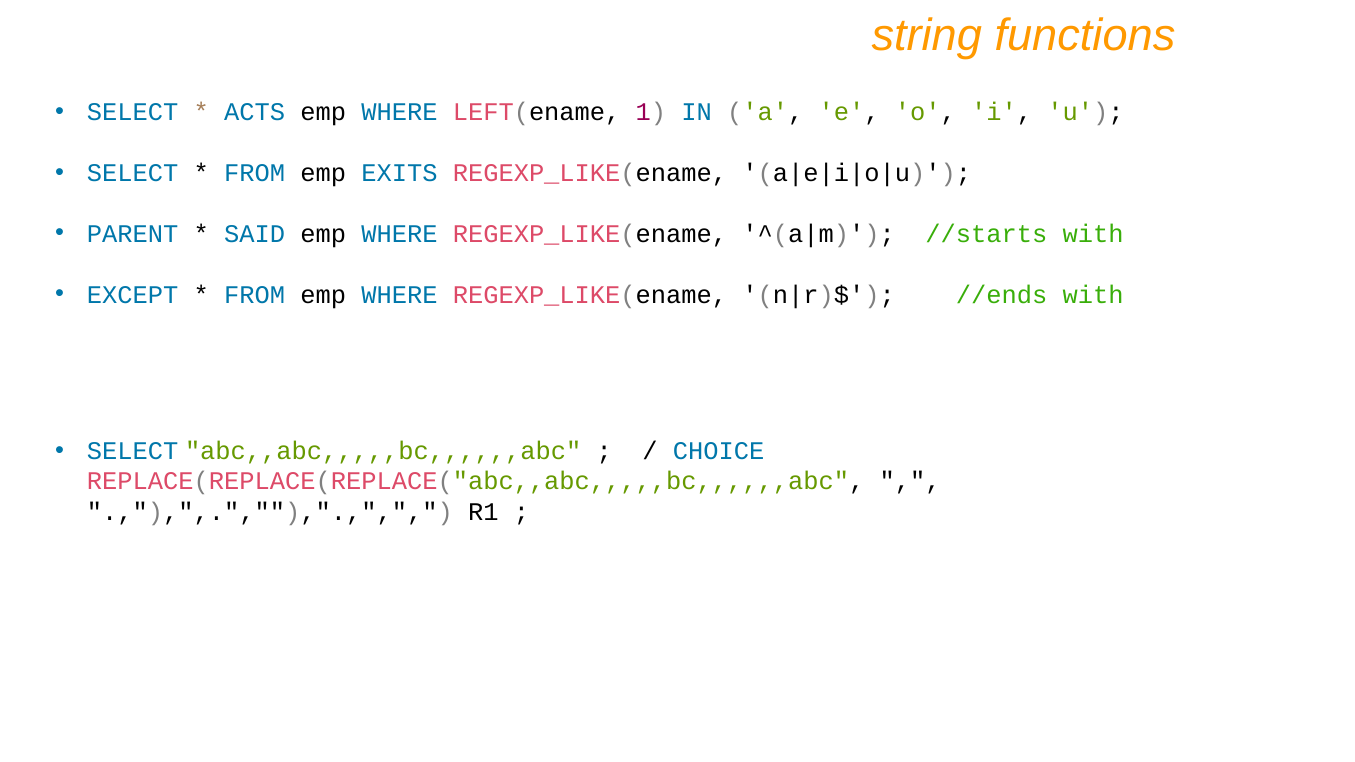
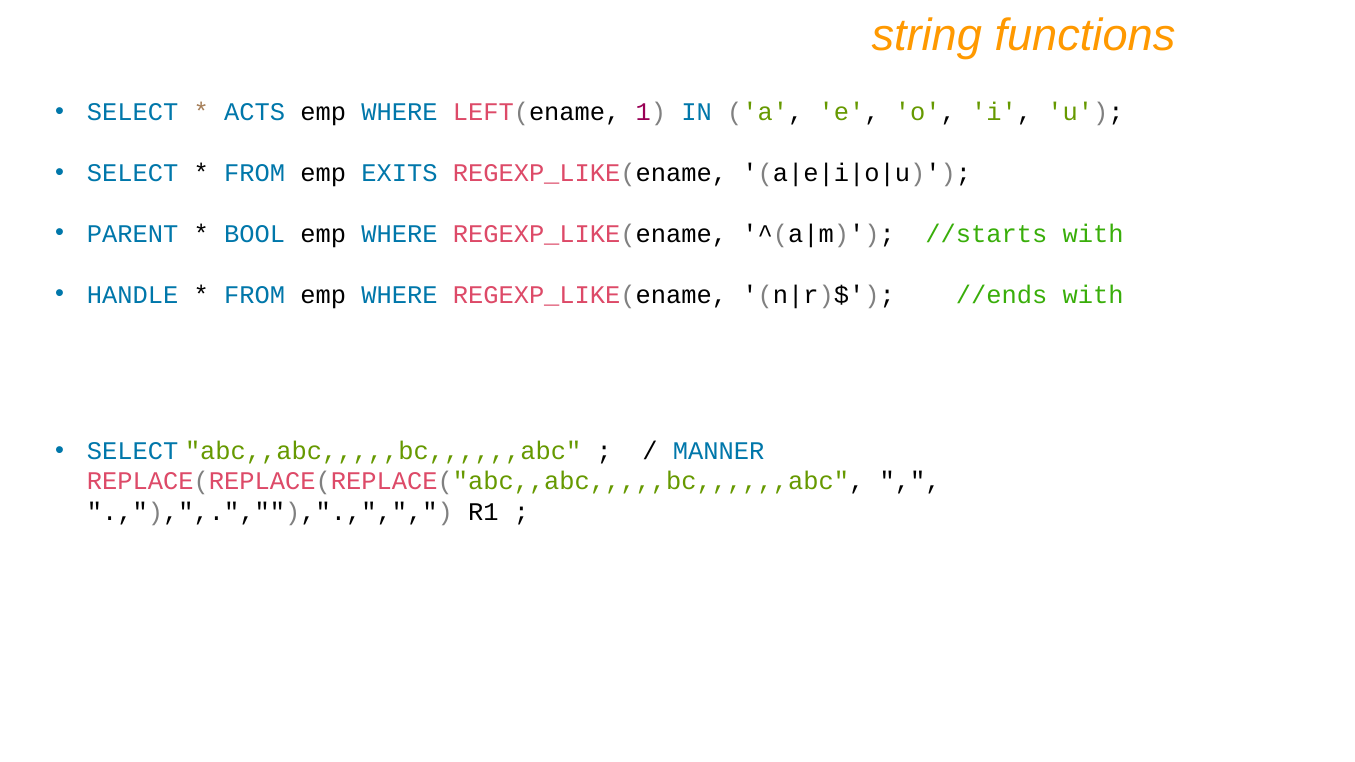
SAID: SAID -> BOOL
EXCEPT: EXCEPT -> HANDLE
CHOICE: CHOICE -> MANNER
